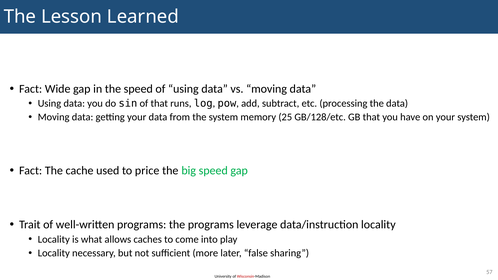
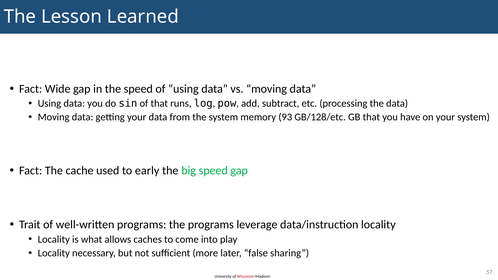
25: 25 -> 93
price: price -> early
